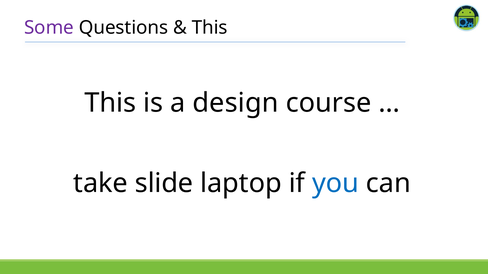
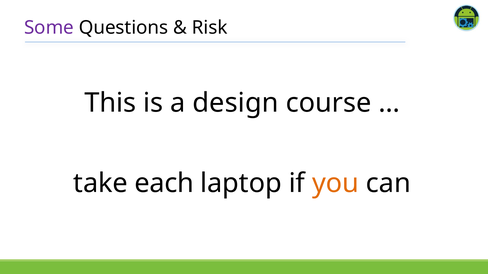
This at (210, 28): This -> Risk
slide: slide -> each
you colour: blue -> orange
